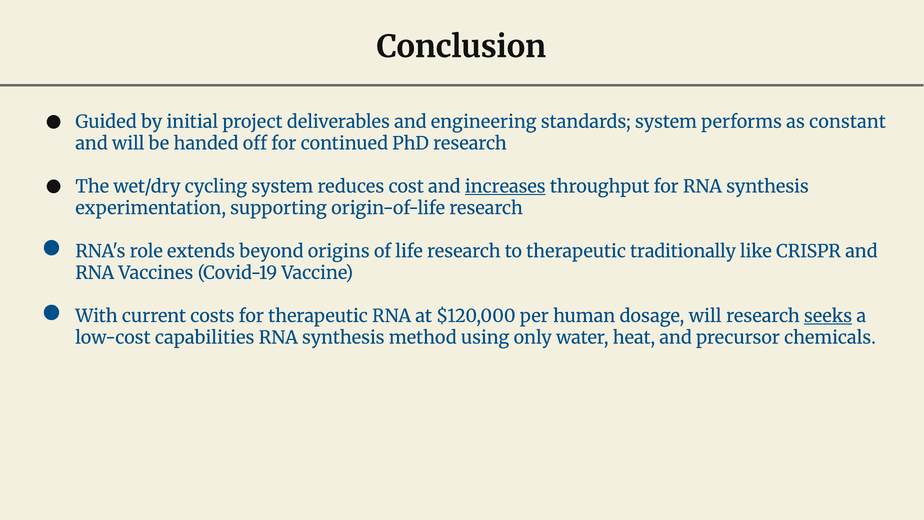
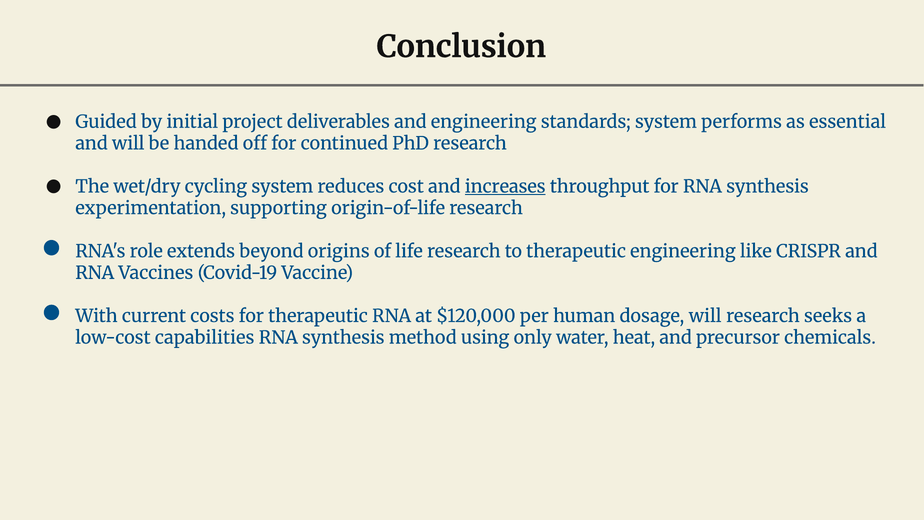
constant: constant -> essential
therapeutic traditionally: traditionally -> engineering
seeks underline: present -> none
